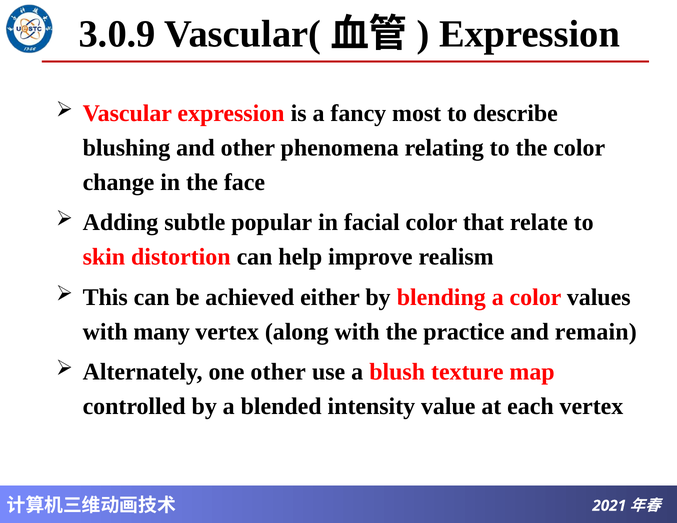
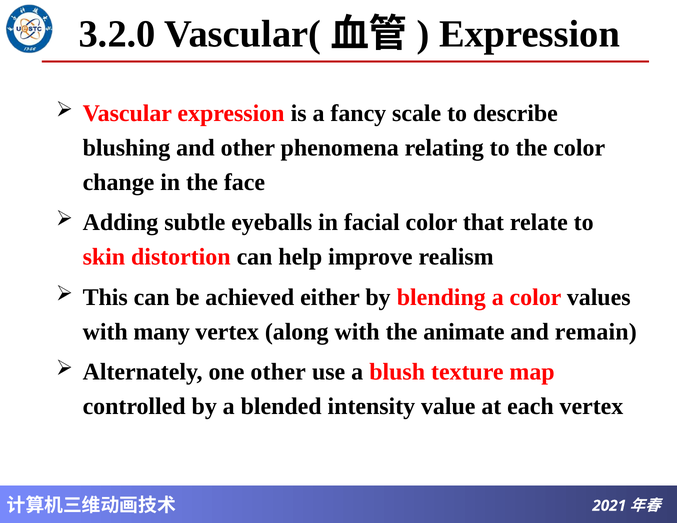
3.0.9: 3.0.9 -> 3.2.0
most: most -> scale
popular: popular -> eyeballs
practice: practice -> animate
